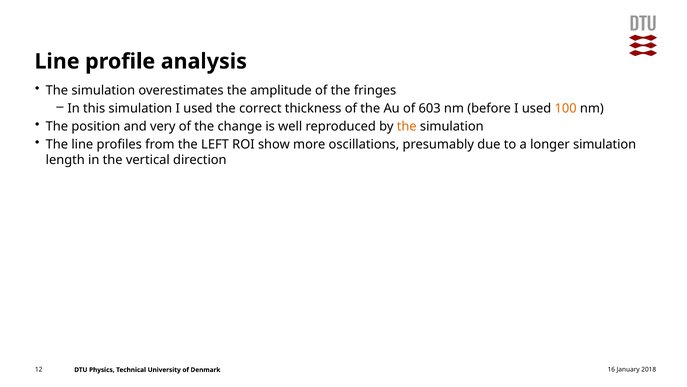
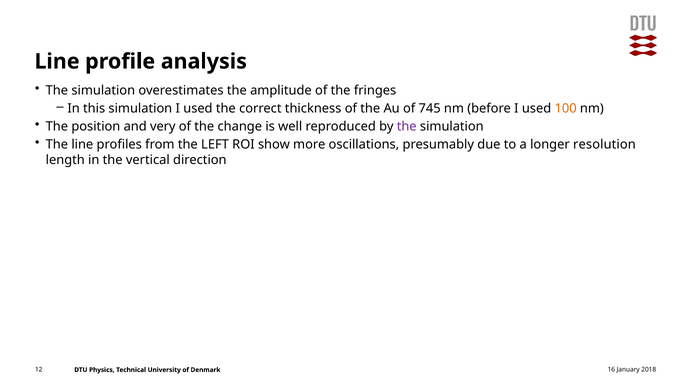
603: 603 -> 745
the at (407, 126) colour: orange -> purple
longer simulation: simulation -> resolution
